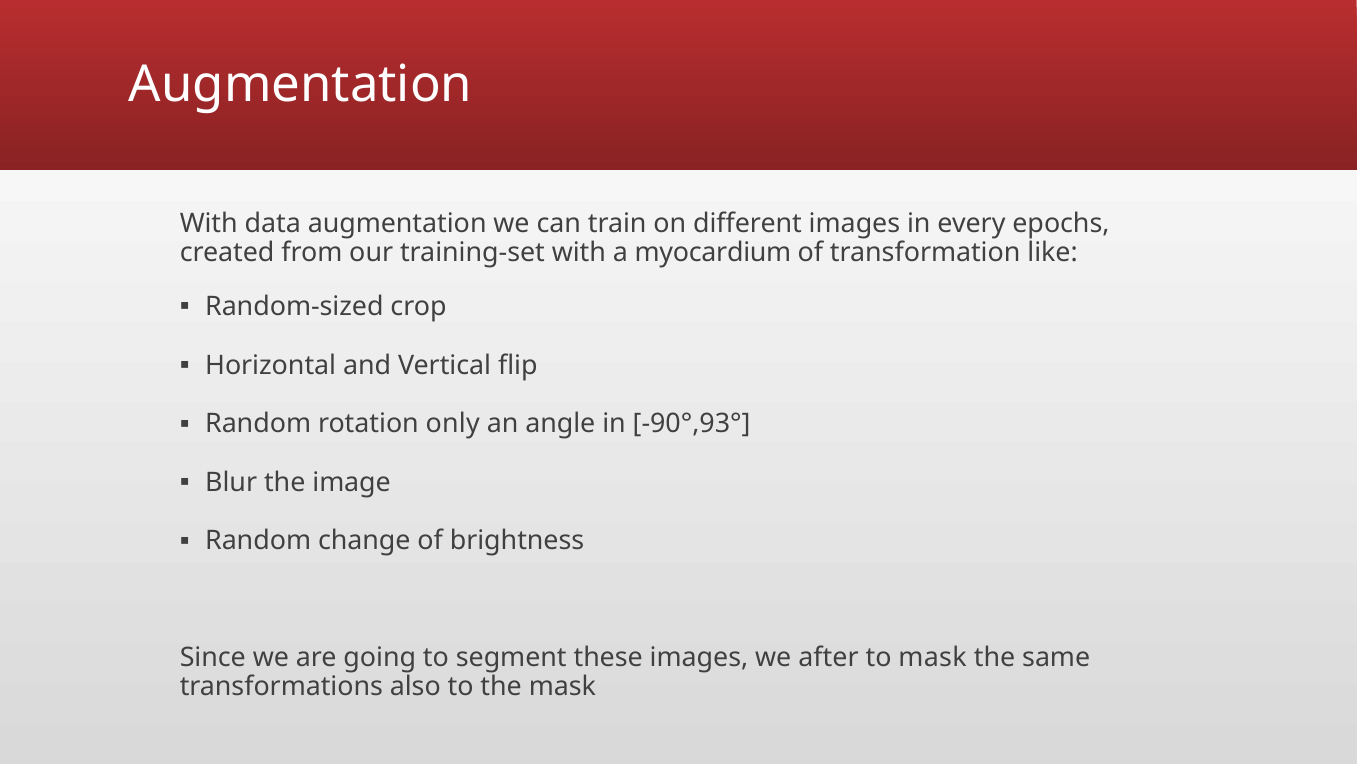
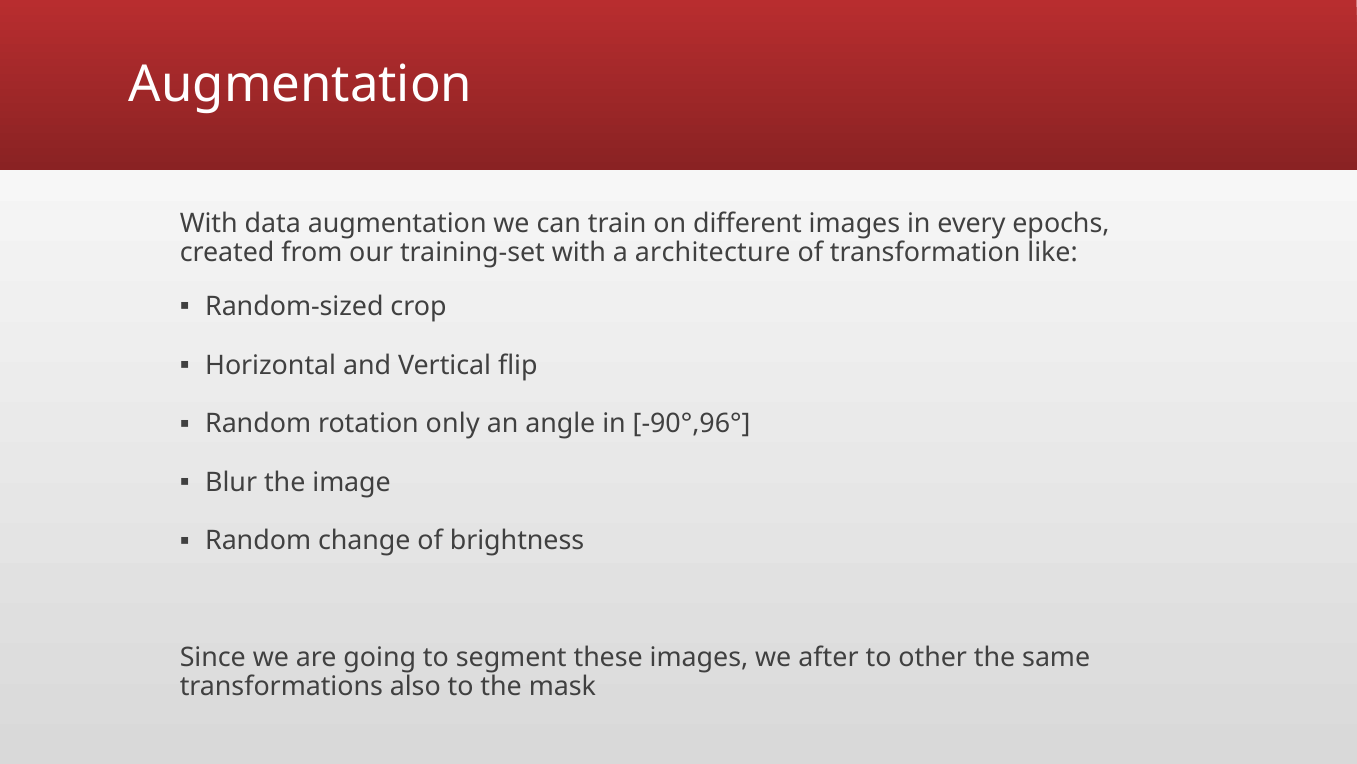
myocardium: myocardium -> architecture
-90°,93°: -90°,93° -> -90°,96°
to mask: mask -> other
